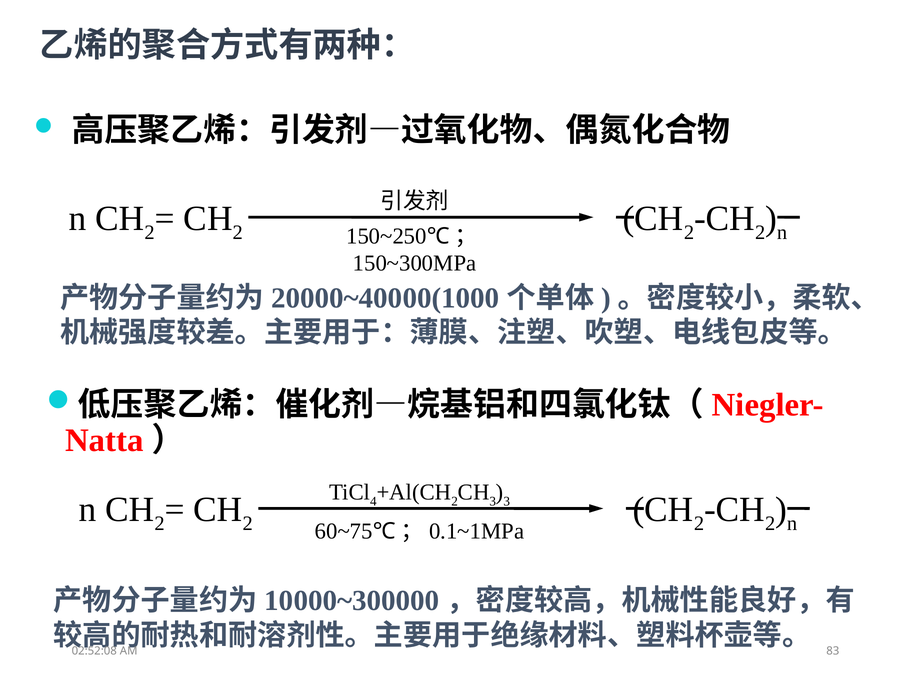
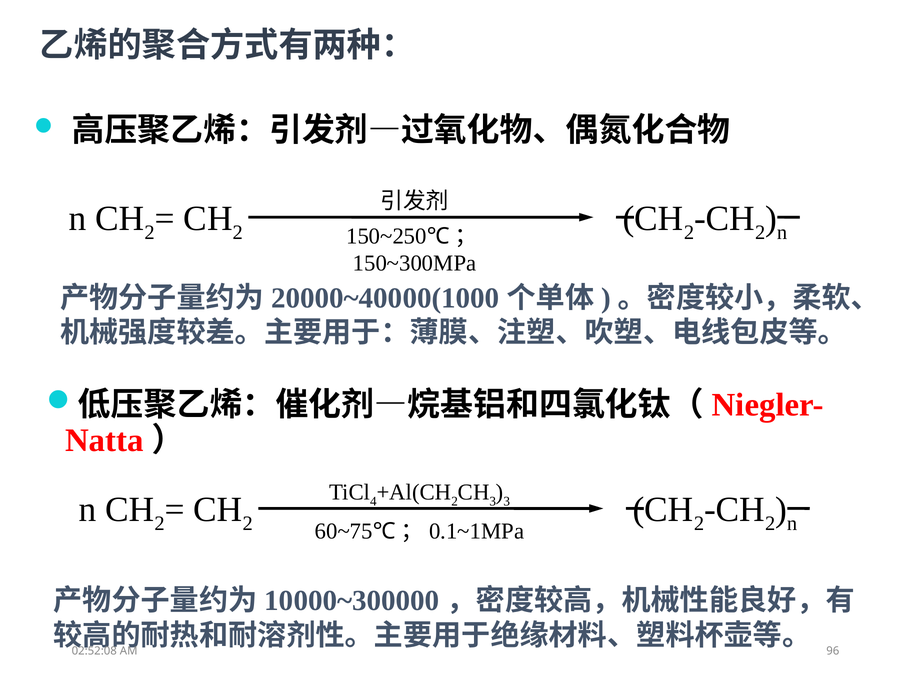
83: 83 -> 96
